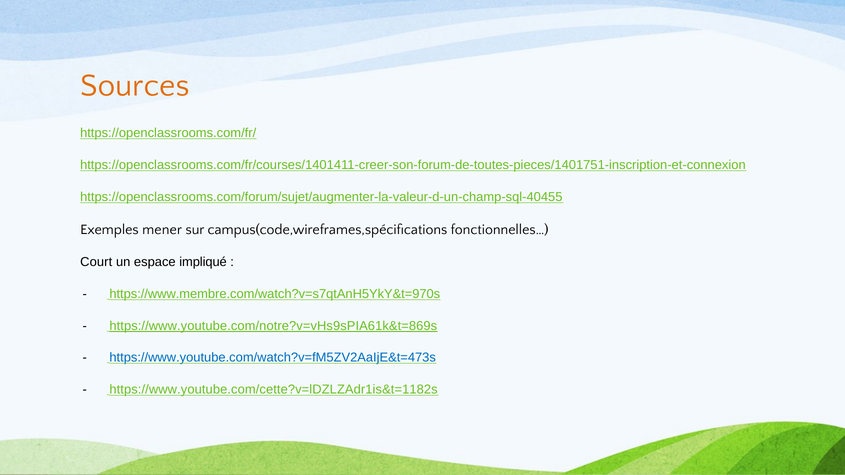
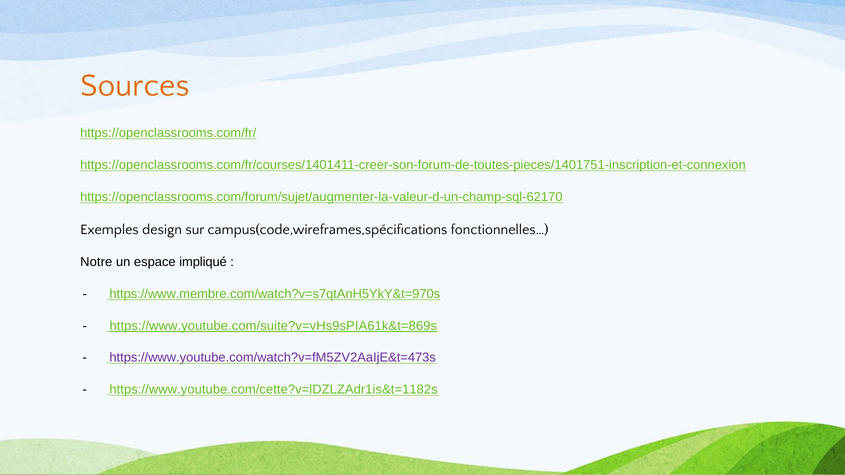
https://openclassrooms.com/forum/sujet/augmenter-la-valeur-d-un-champ-sql-40455: https://openclassrooms.com/forum/sujet/augmenter-la-valeur-d-un-champ-sql-40455 -> https://openclassrooms.com/forum/sujet/augmenter-la-valeur-d-un-champ-sql-62170
mener: mener -> design
Court: Court -> Notre
https://www.youtube.com/notre?v=vHs9sPIA61k&t=869s: https://www.youtube.com/notre?v=vHs9sPIA61k&t=869s -> https://www.youtube.com/suite?v=vHs9sPIA61k&t=869s
https://www.youtube.com/watch?v=fM5ZV2AaIjE&t=473s colour: blue -> purple
